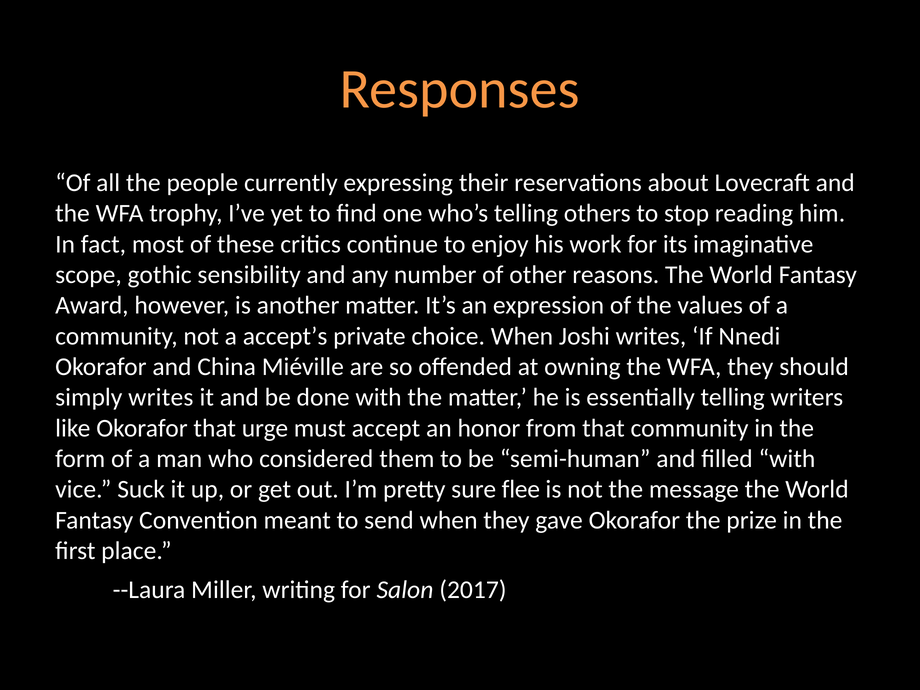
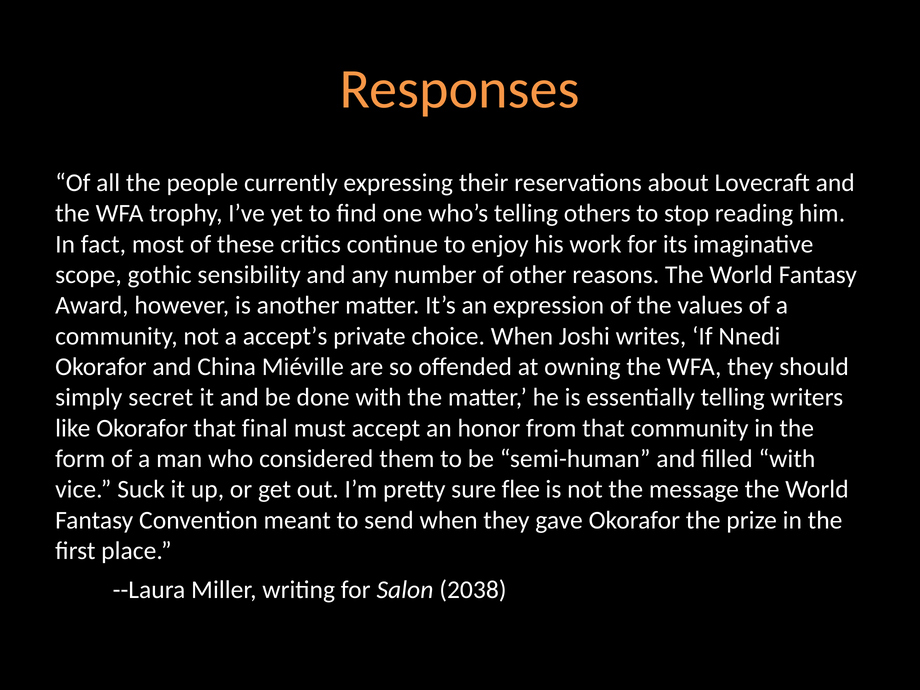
simply writes: writes -> secret
urge: urge -> final
2017: 2017 -> 2038
